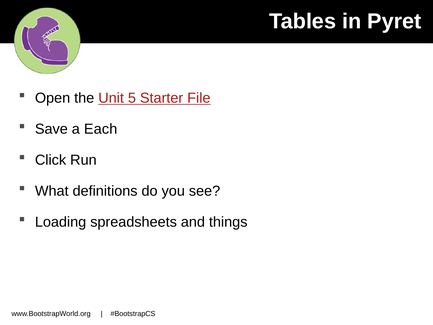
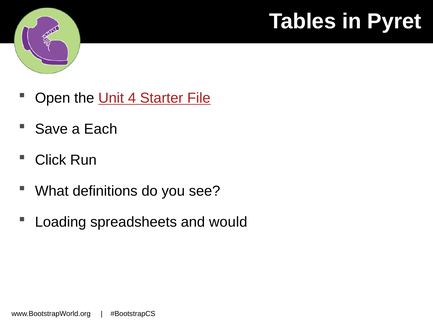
5: 5 -> 4
things: things -> would
